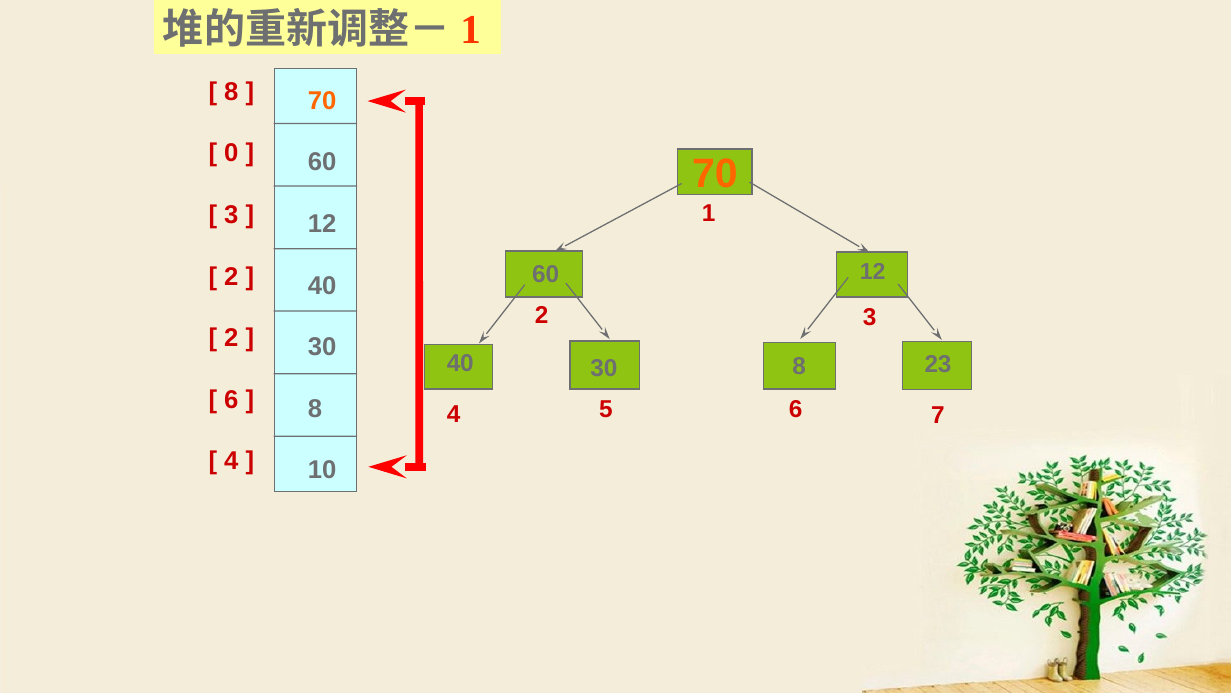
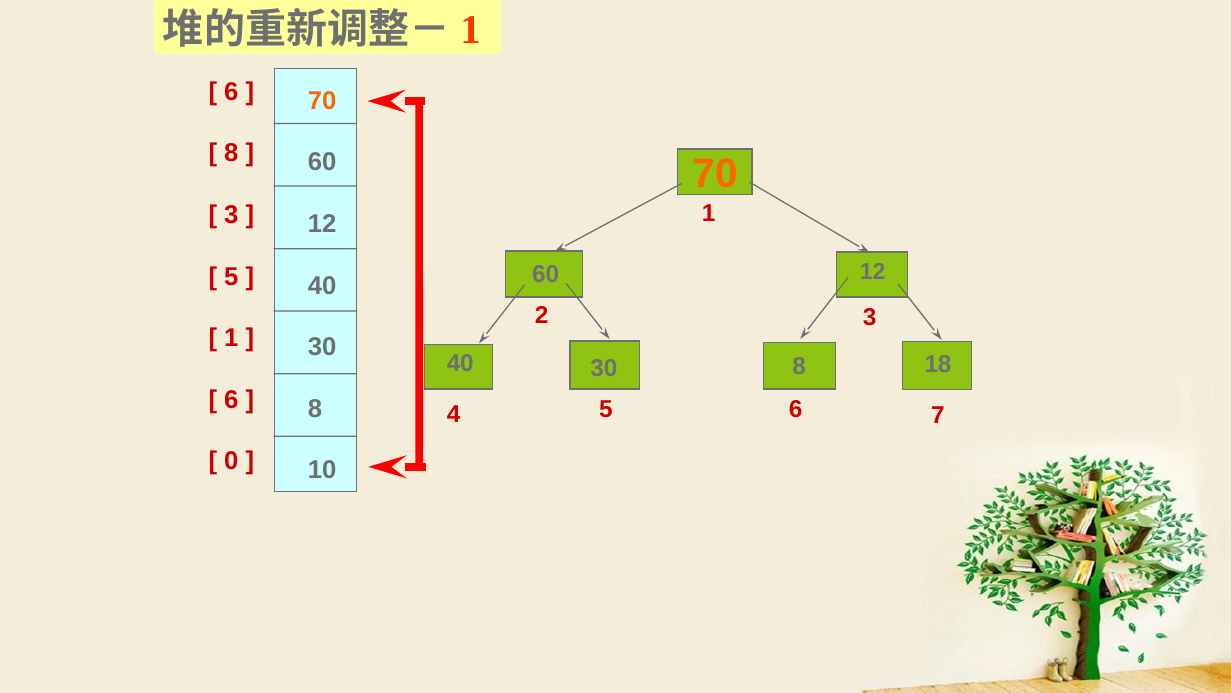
8 at (231, 92): 8 -> 6
0 at (231, 153): 0 -> 8
2 at (231, 276): 2 -> 5
2 at (231, 338): 2 -> 1
23: 23 -> 18
4 at (231, 461): 4 -> 0
